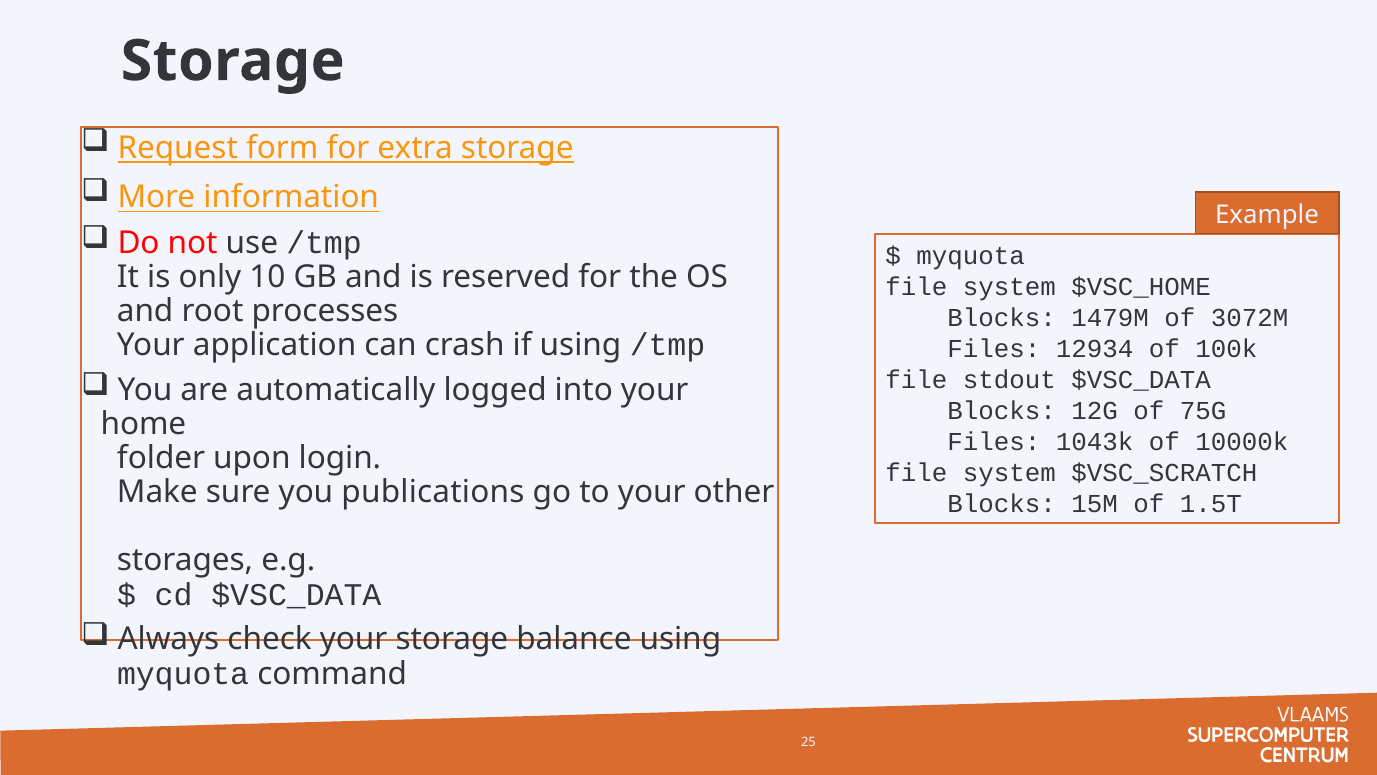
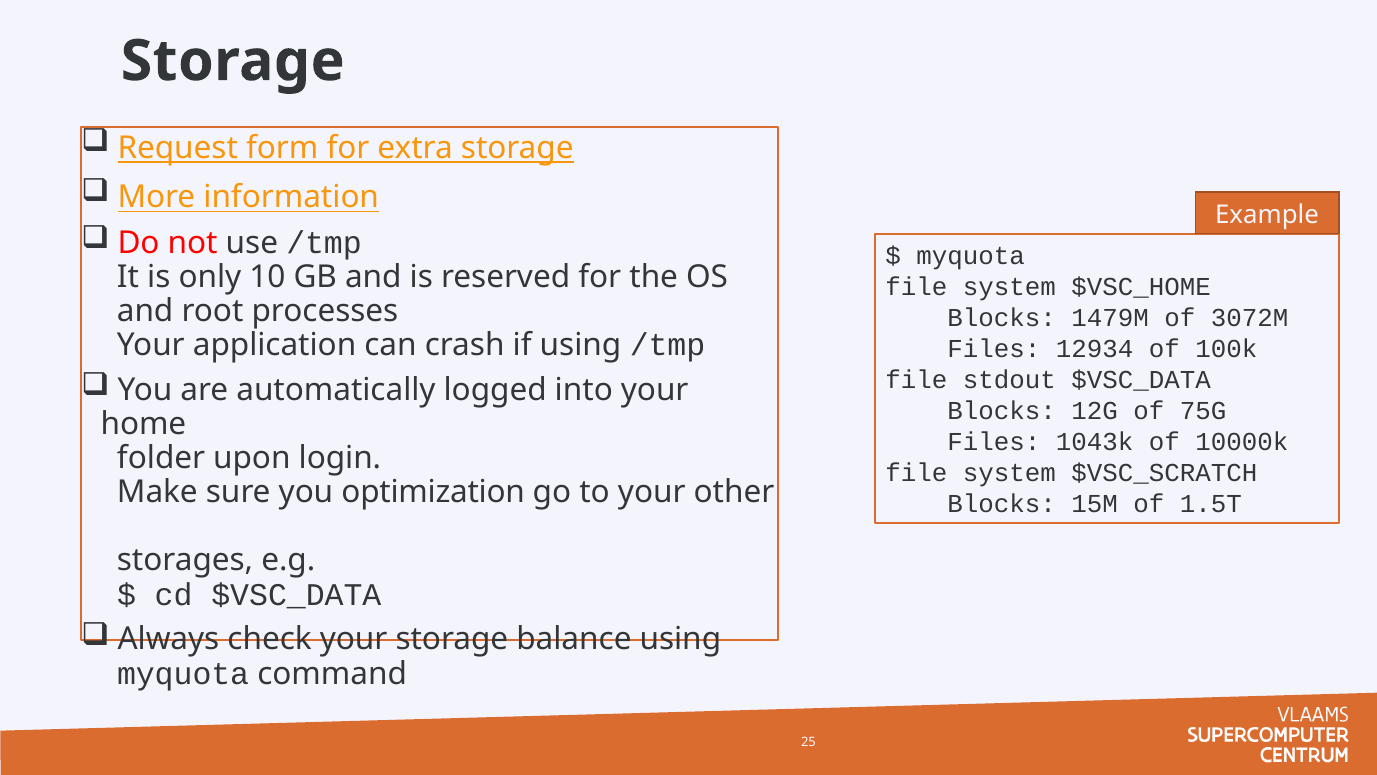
publications: publications -> optimization
